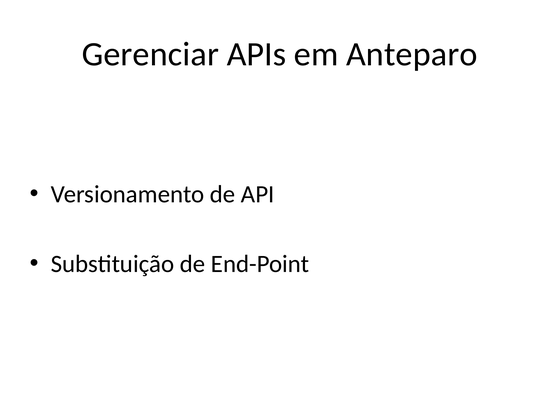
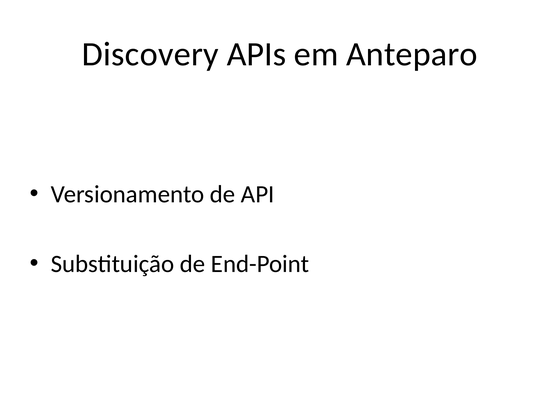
Gerenciar: Gerenciar -> Discovery
